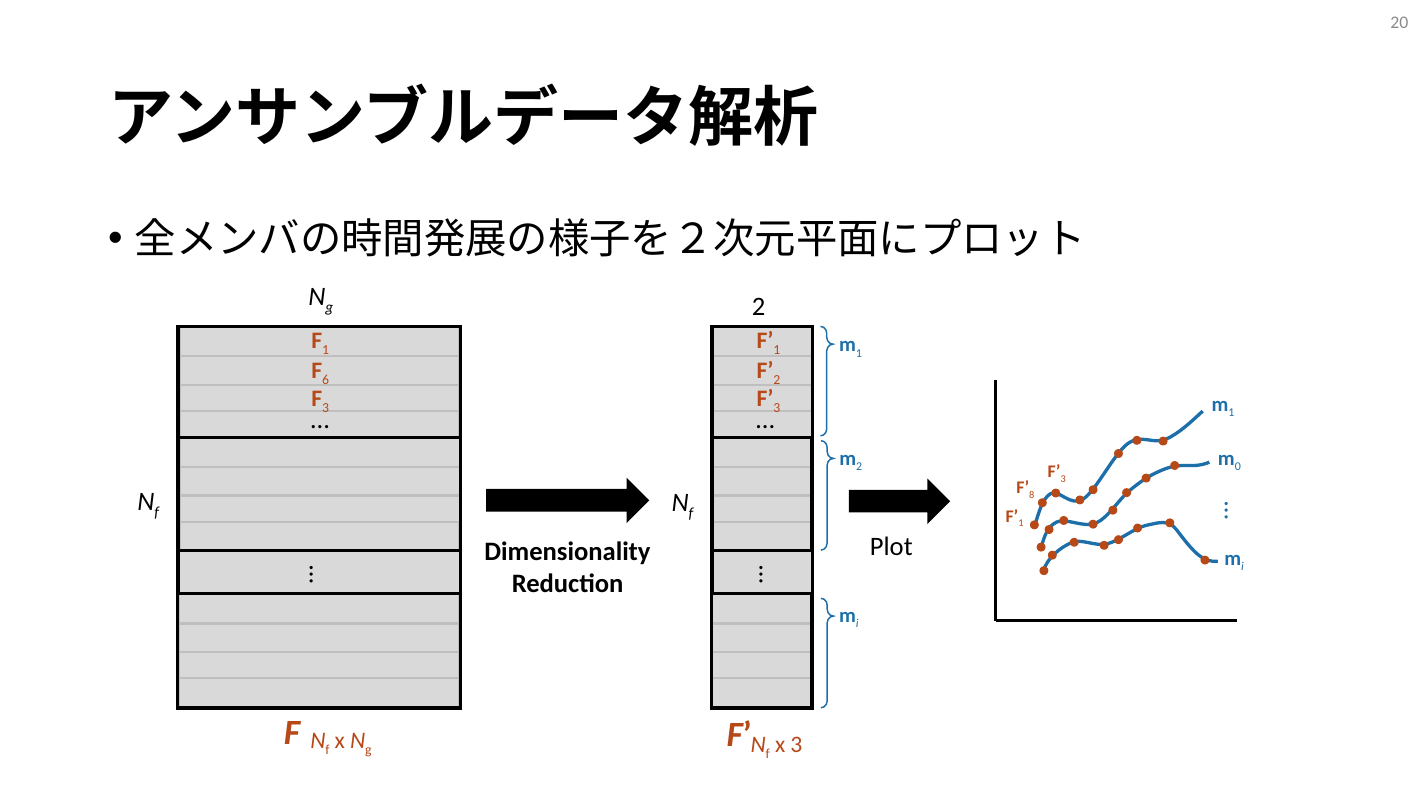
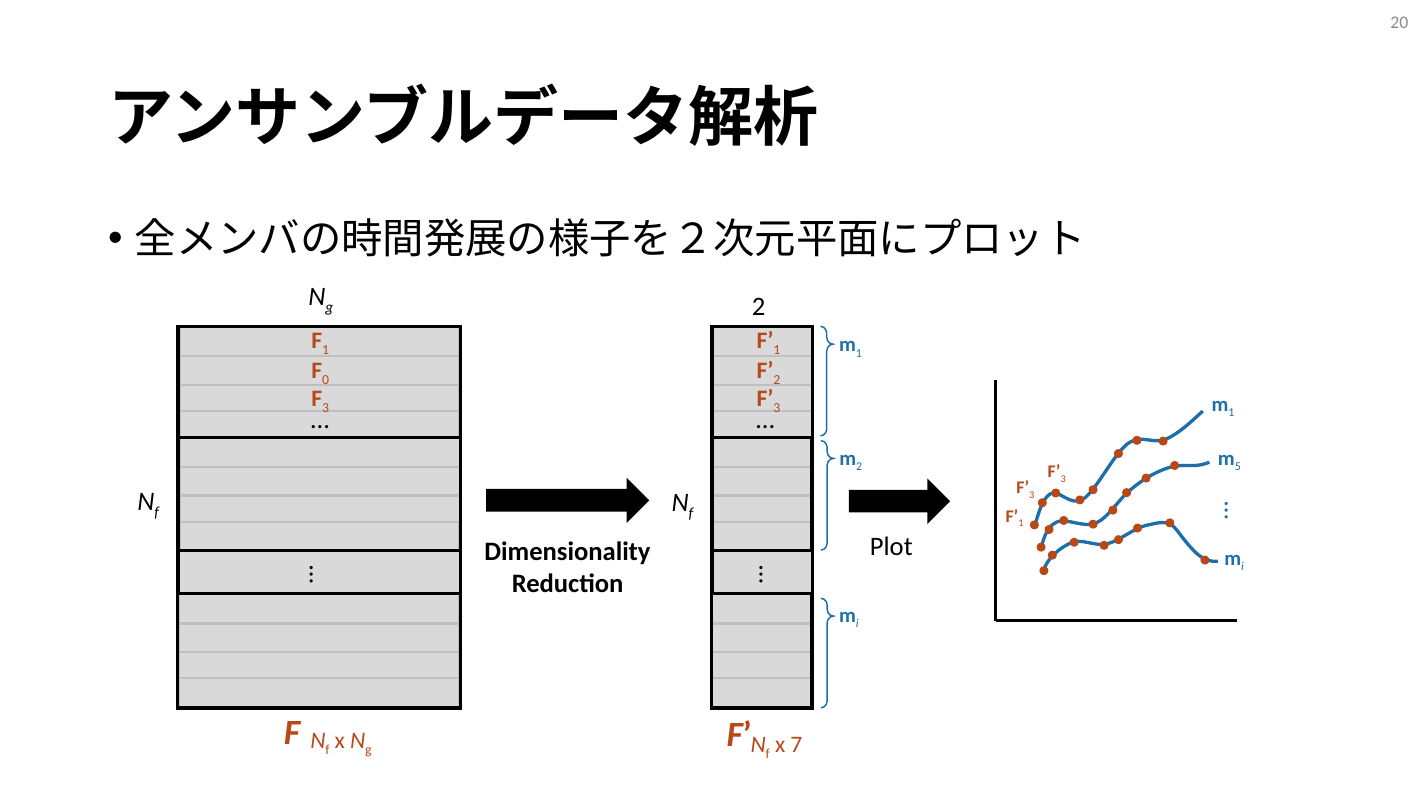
6: 6 -> 0
0: 0 -> 5
8 at (1032, 495): 8 -> 3
x 3: 3 -> 7
